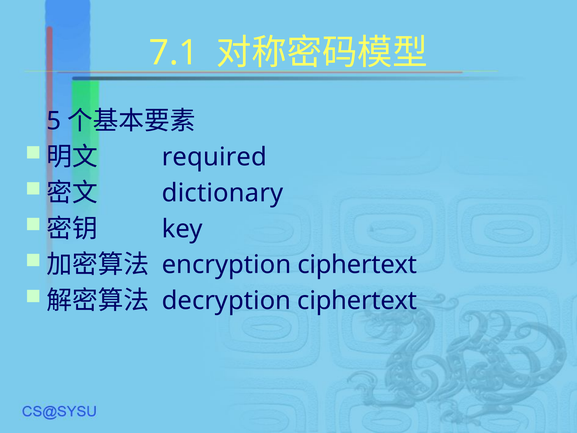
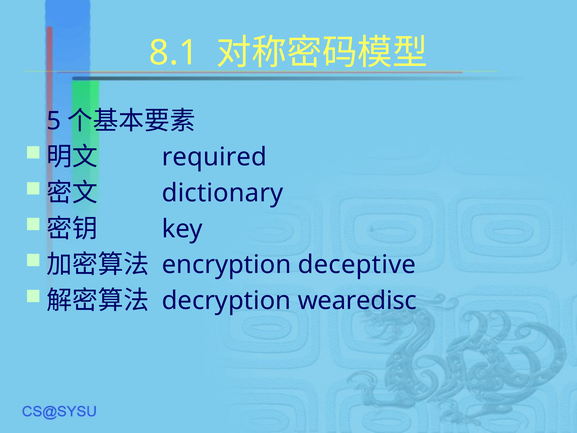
7.1: 7.1 -> 8.1
encryption ciphertext: ciphertext -> deceptive
decryption ciphertext: ciphertext -> wearedisc
